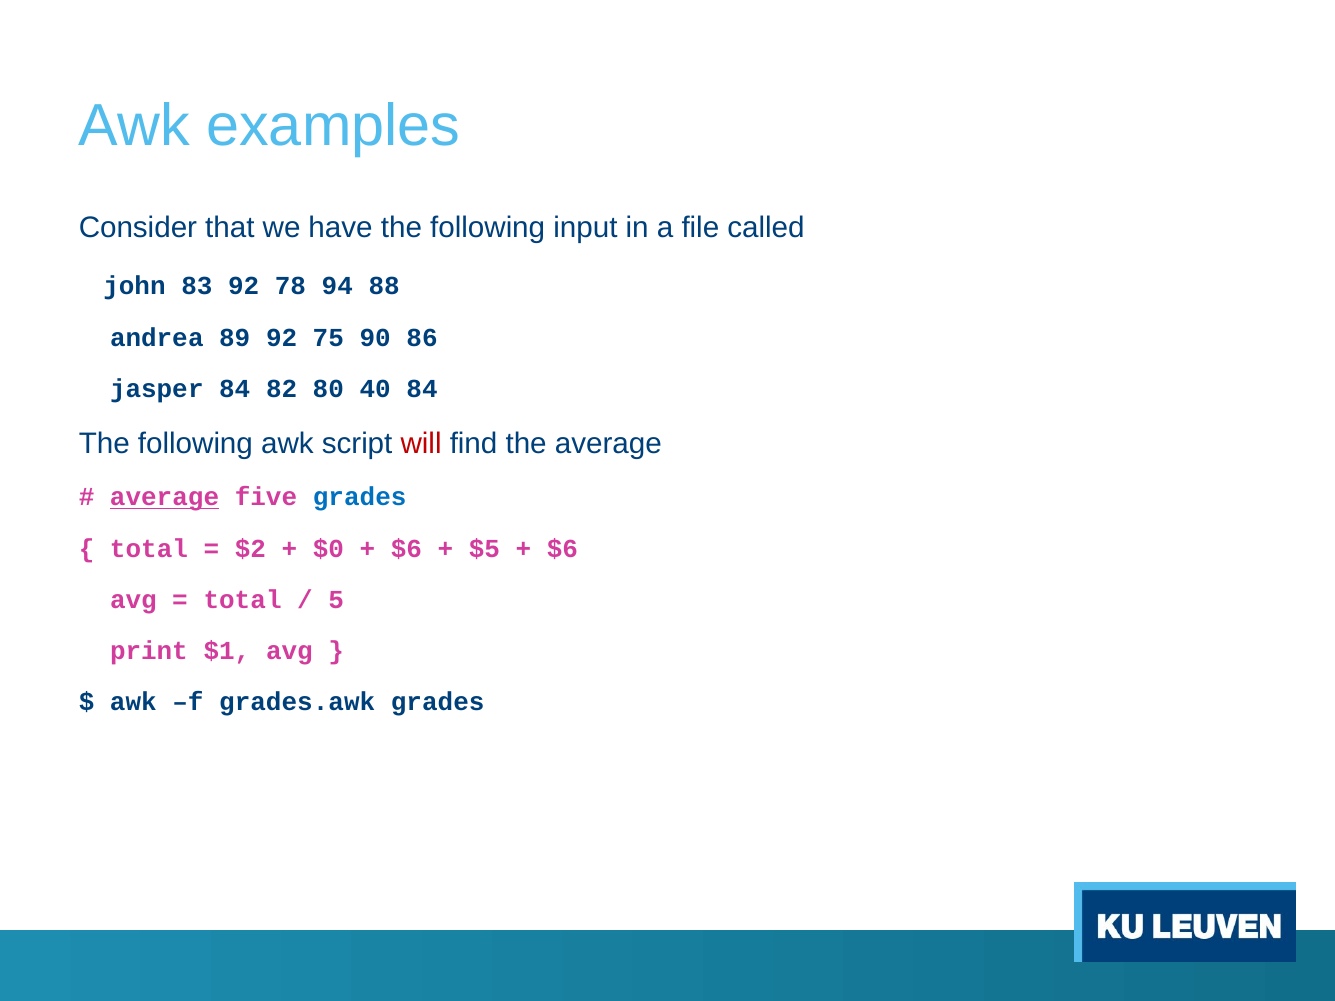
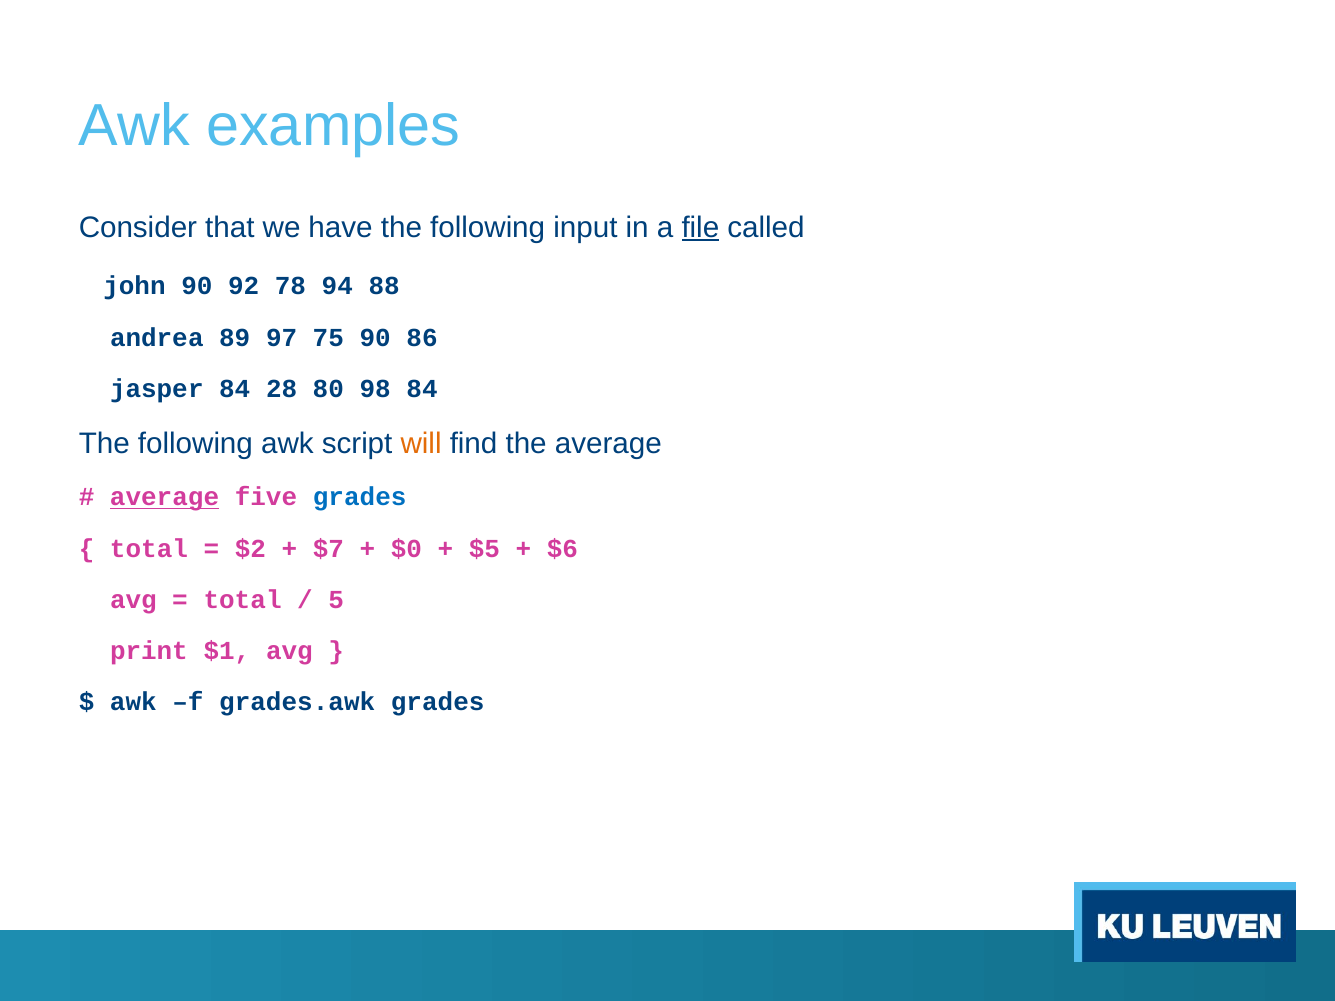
file underline: none -> present
john 83: 83 -> 90
89 92: 92 -> 97
82: 82 -> 28
40: 40 -> 98
will colour: red -> orange
$0: $0 -> $7
$6 at (406, 549): $6 -> $0
